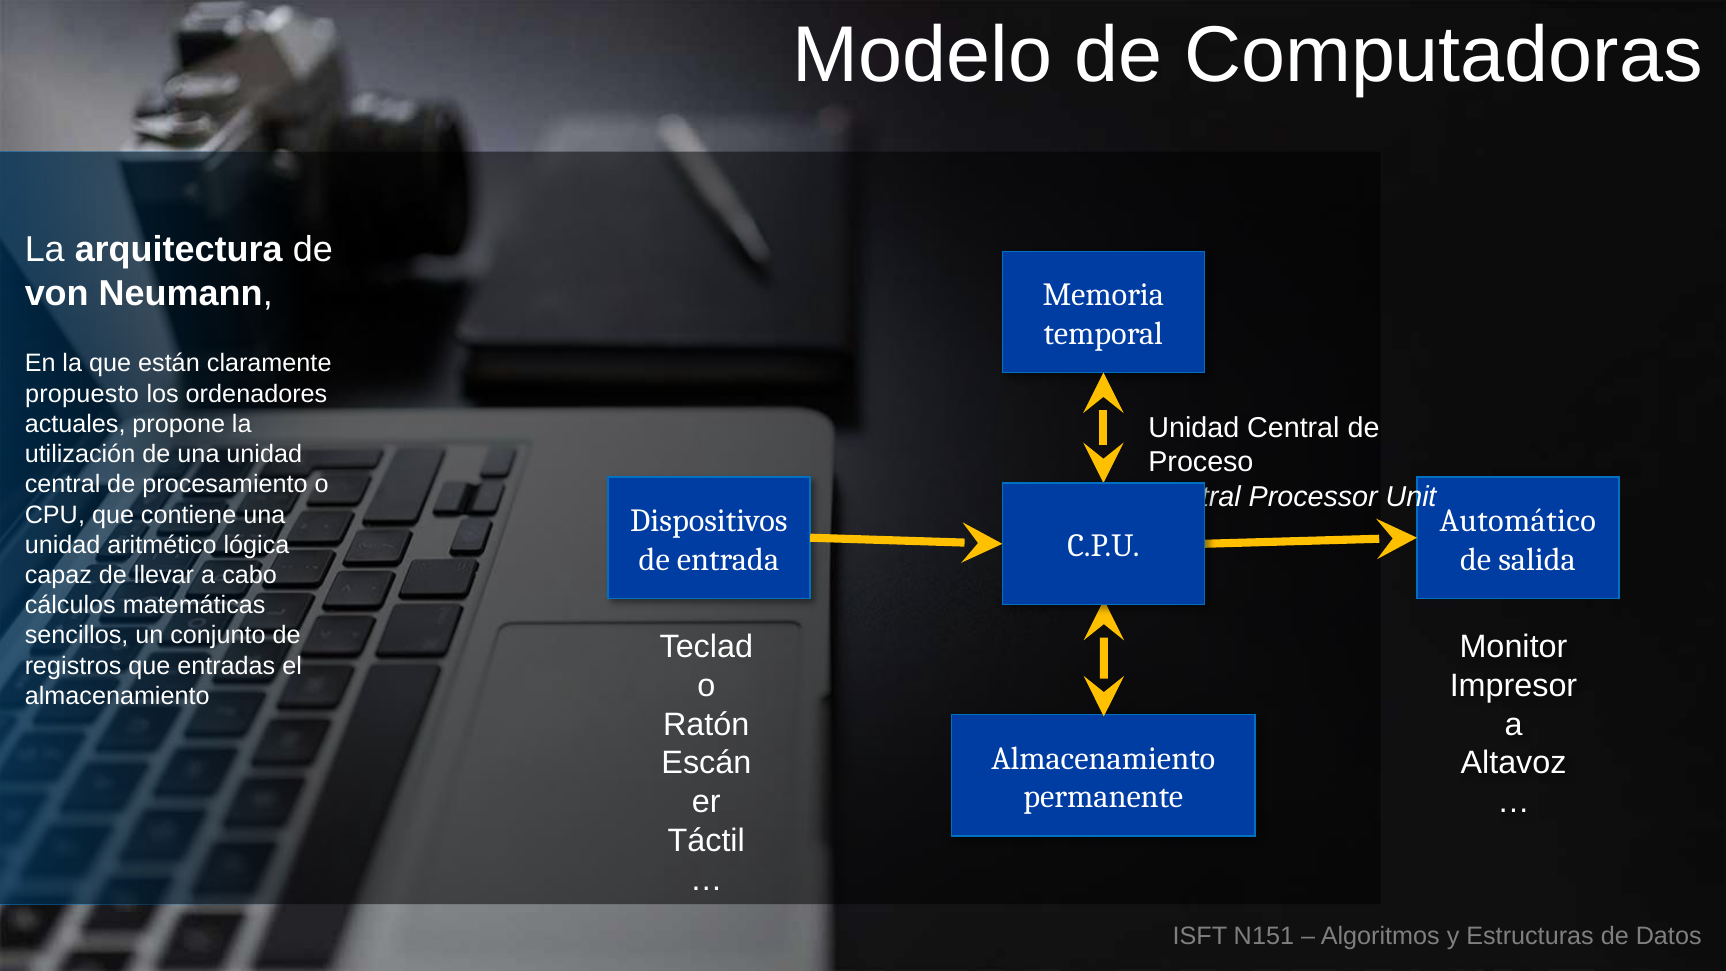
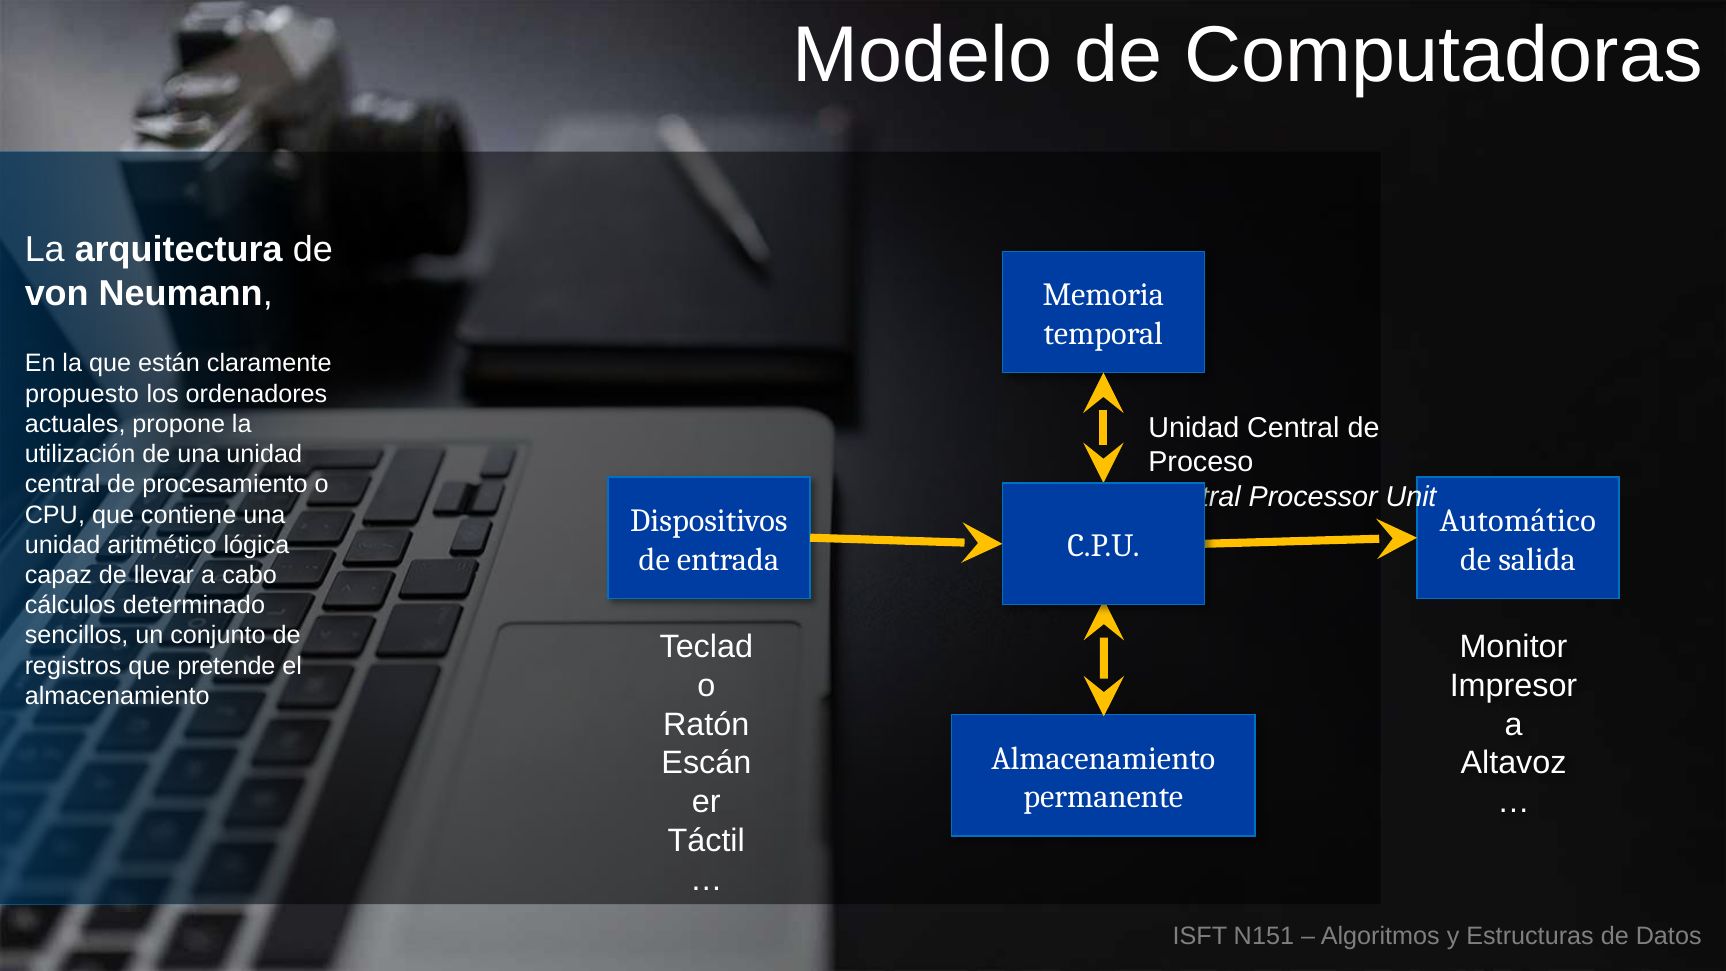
matemáticas: matemáticas -> determinado
entradas: entradas -> pretende
